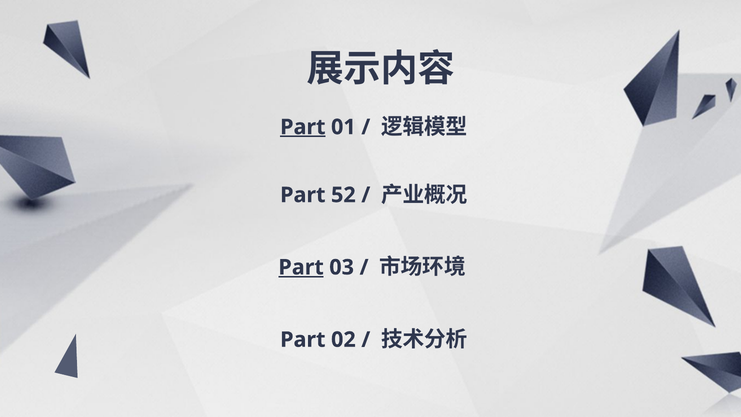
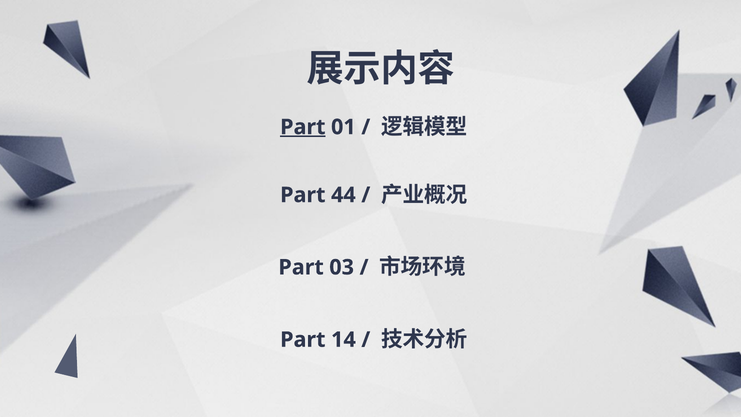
52: 52 -> 44
Part at (301, 267) underline: present -> none
02: 02 -> 14
